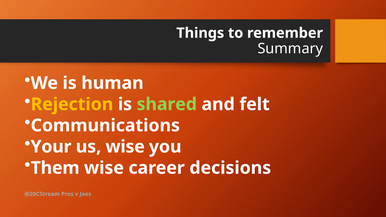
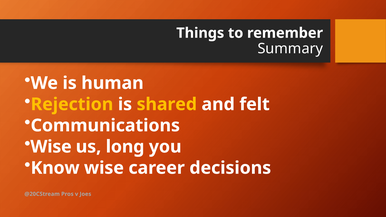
shared colour: light green -> yellow
Your at (51, 147): Your -> Wise
us wise: wise -> long
Them: Them -> Know
